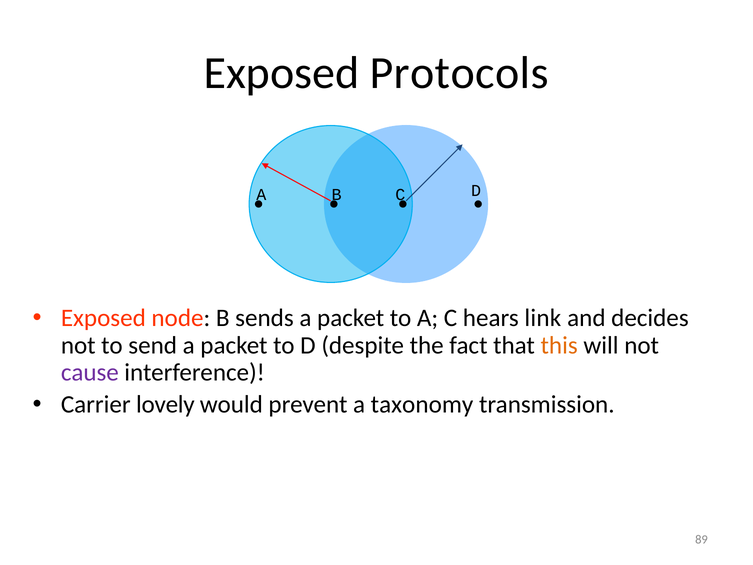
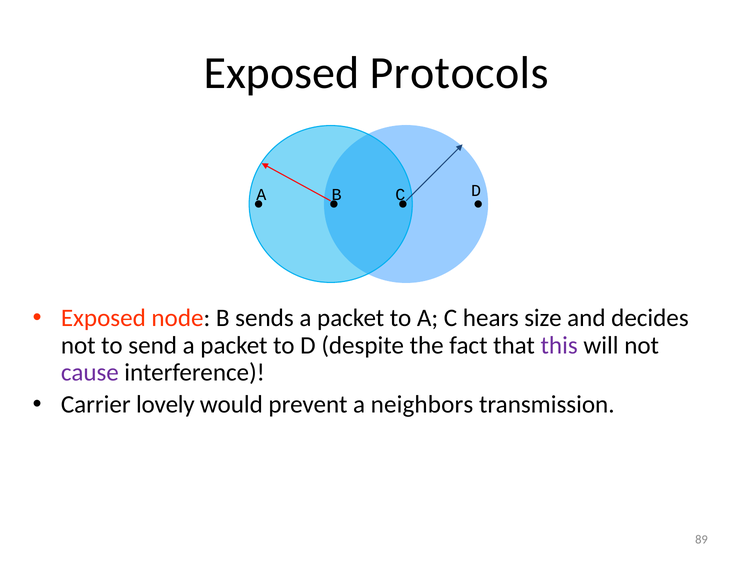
link: link -> size
this colour: orange -> purple
taxonomy: taxonomy -> neighbors
